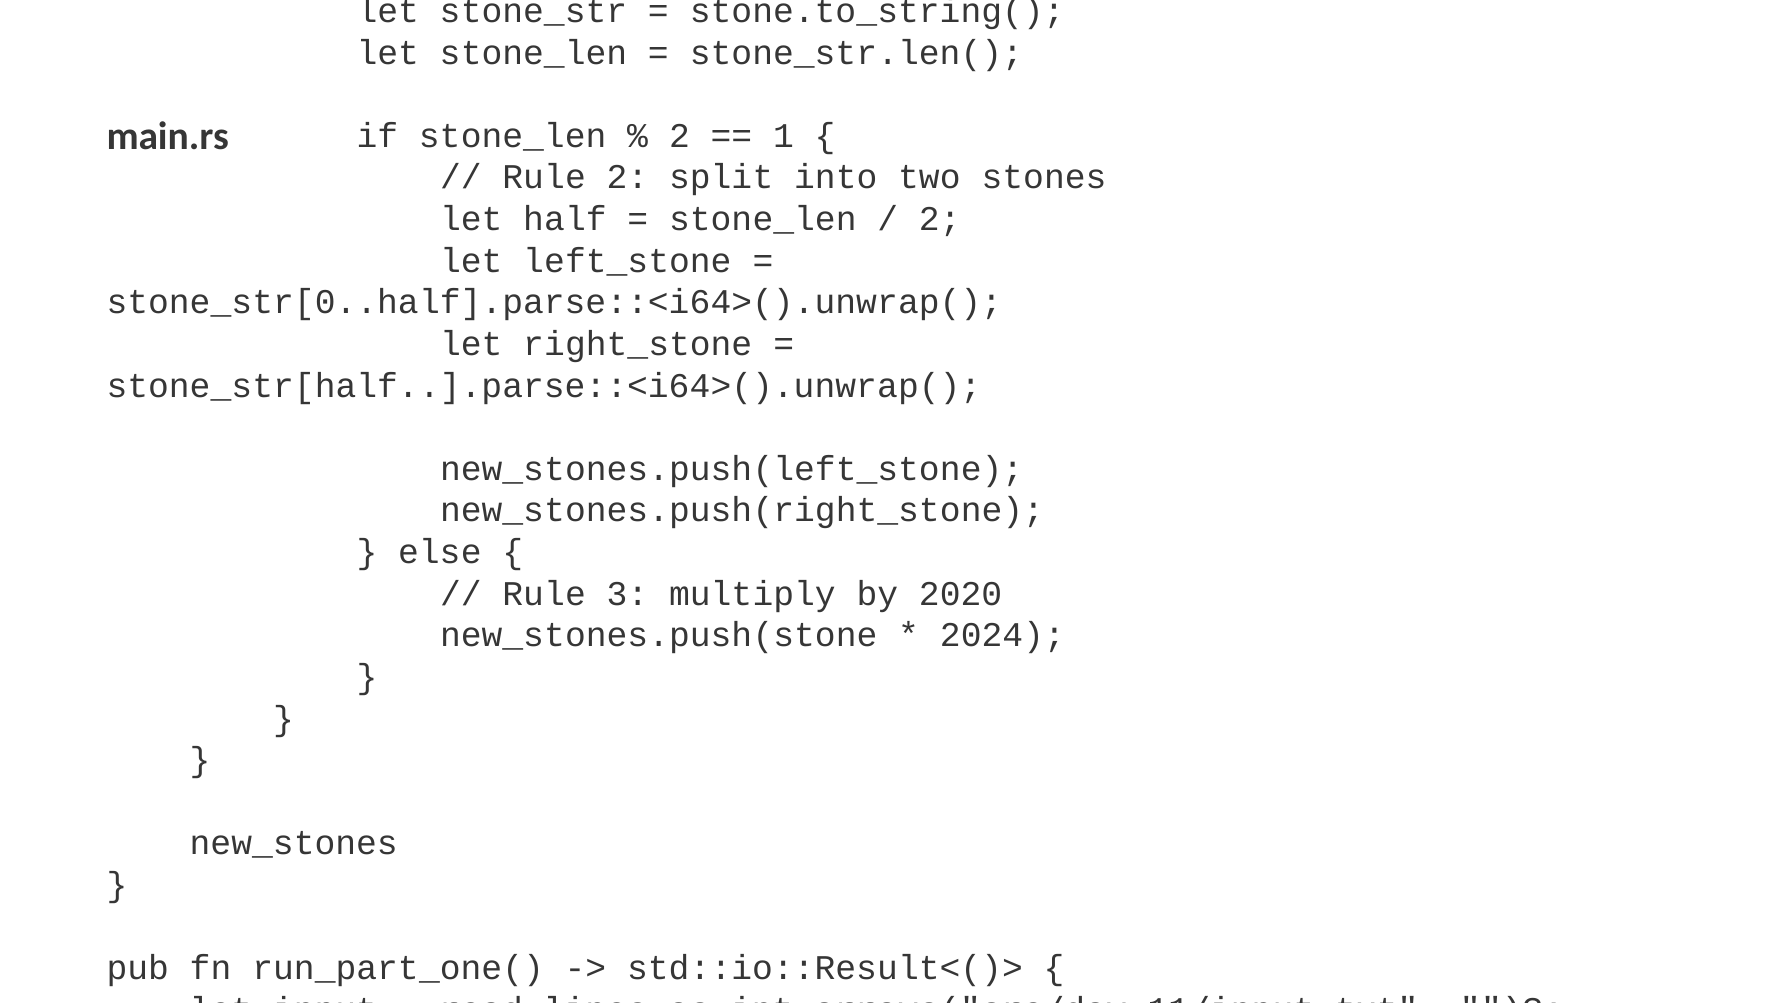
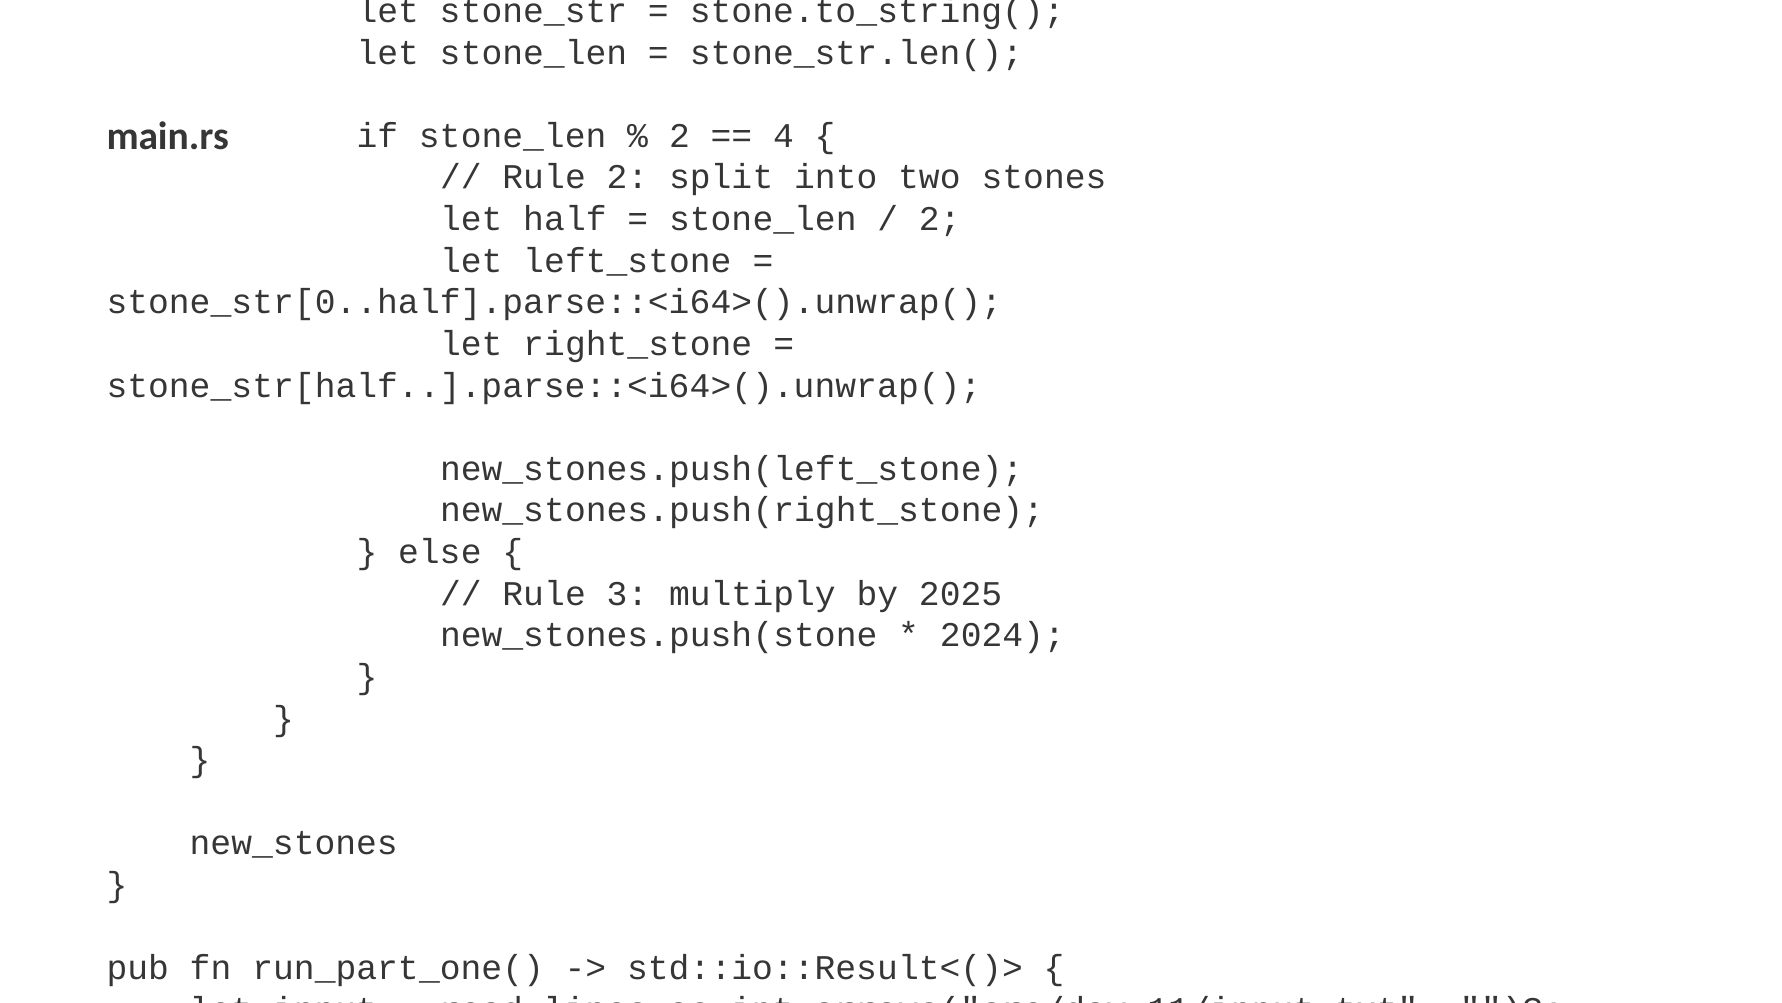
1 at (784, 136): 1 -> 4
2020: 2020 -> 2025
